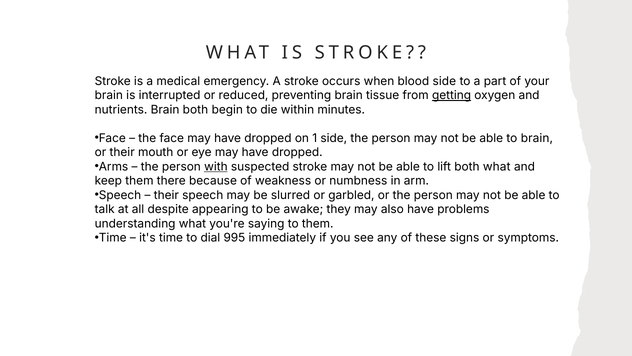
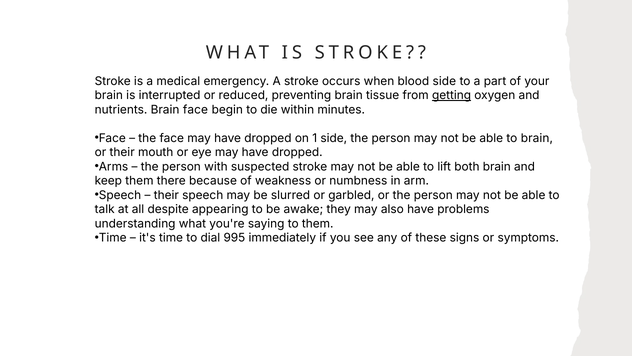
Brain both: both -> face
with underline: present -> none
both what: what -> brain
